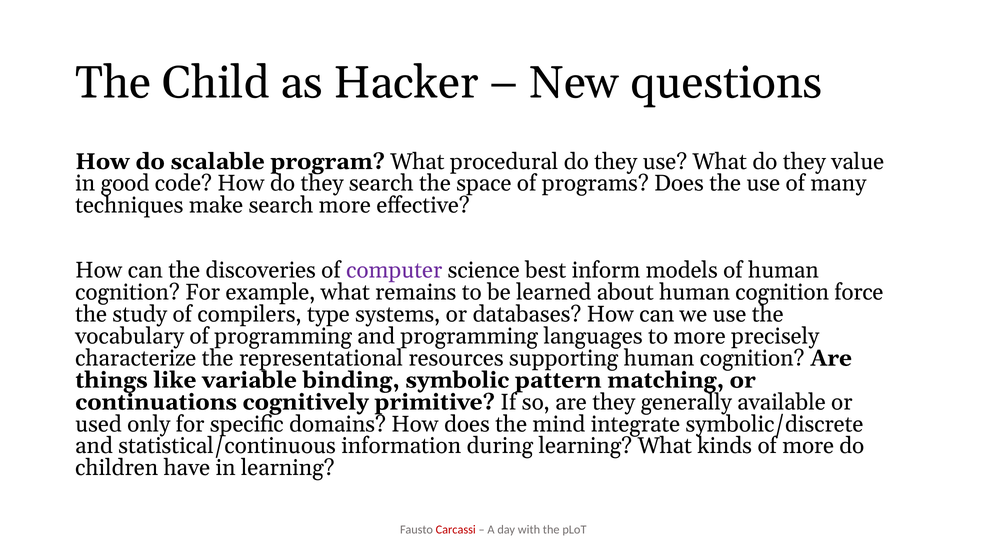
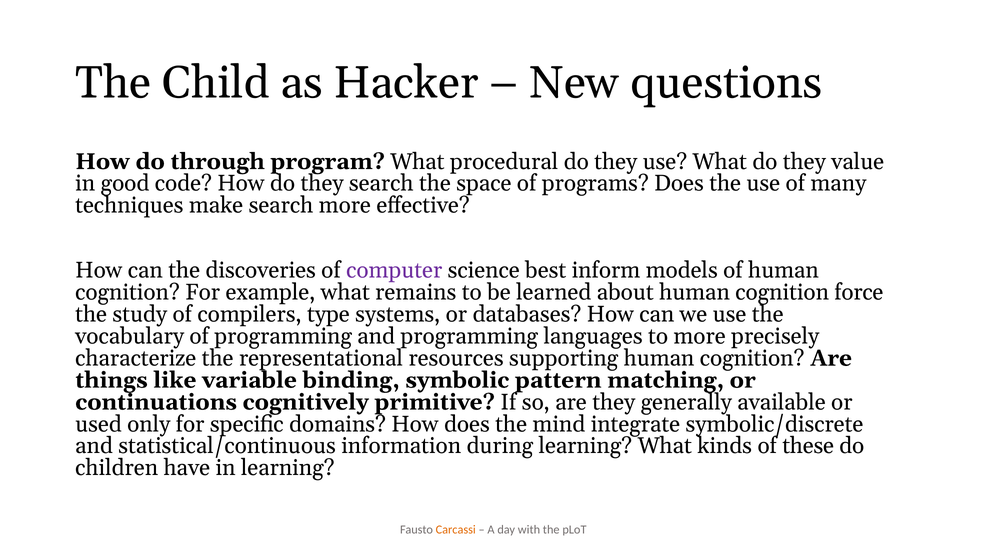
scalable: scalable -> through
of more: more -> these
Carcassi colour: red -> orange
